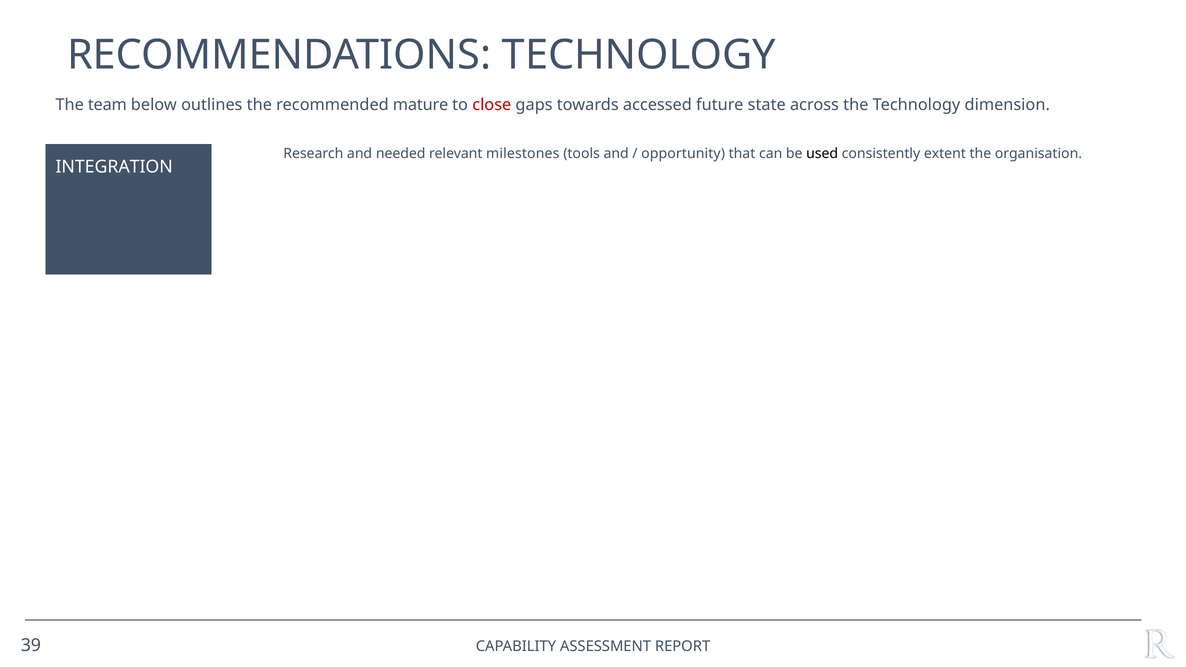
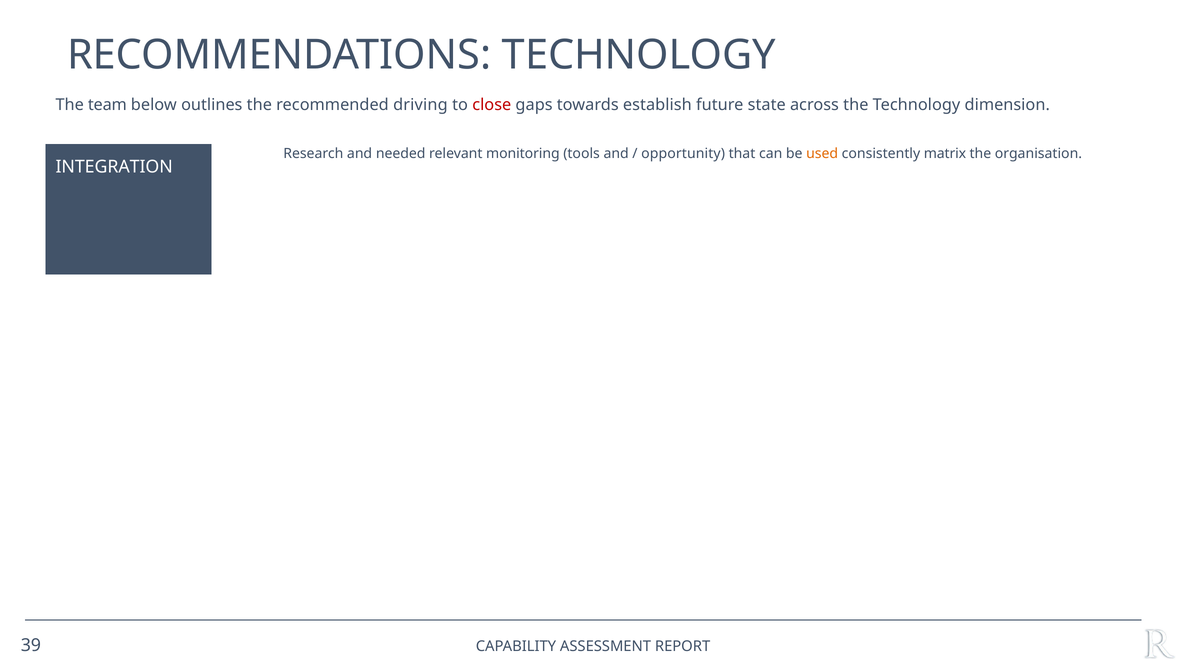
mature: mature -> driving
accessed: accessed -> establish
milestones: milestones -> monitoring
used colour: black -> orange
extent: extent -> matrix
